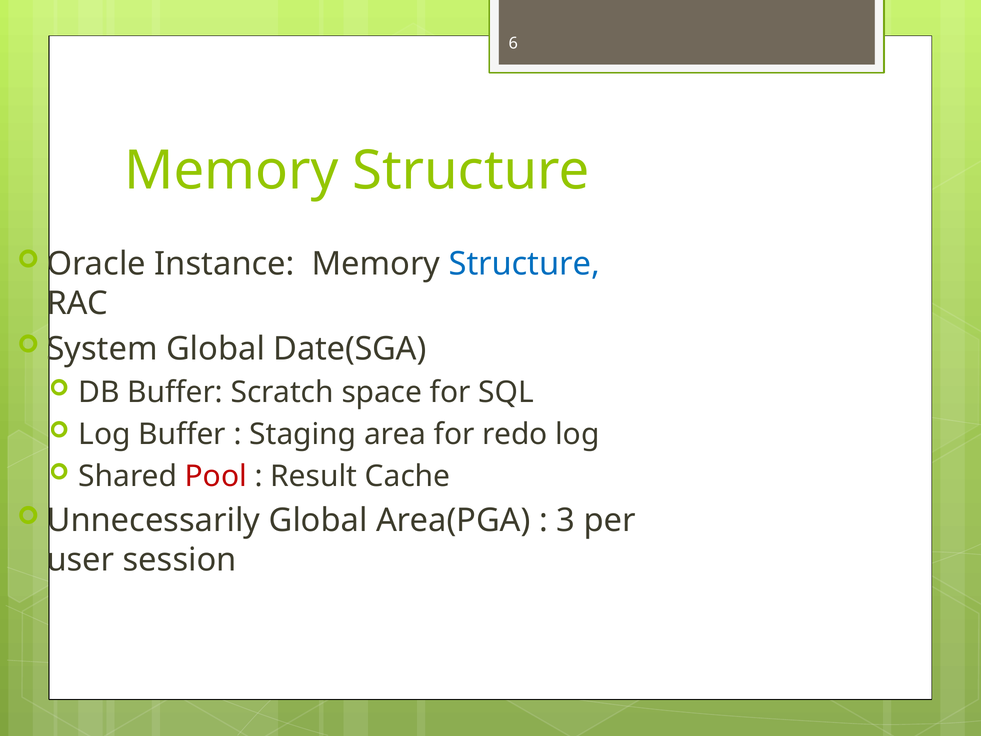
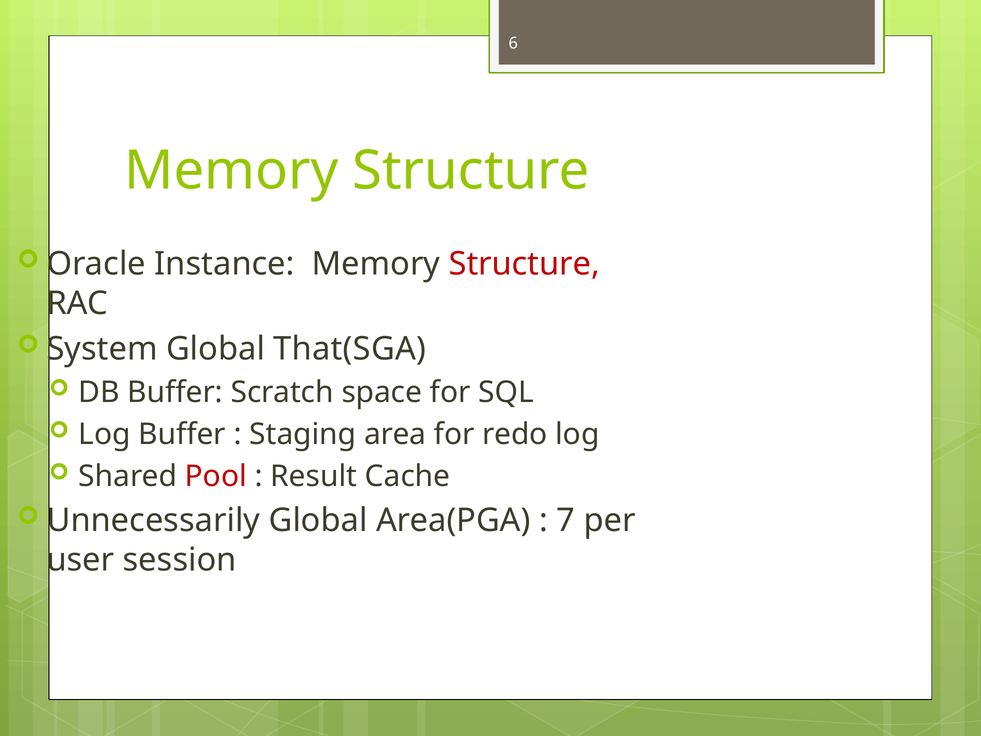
Structure at (524, 264) colour: blue -> red
Date(SGA: Date(SGA -> That(SGA
3: 3 -> 7
